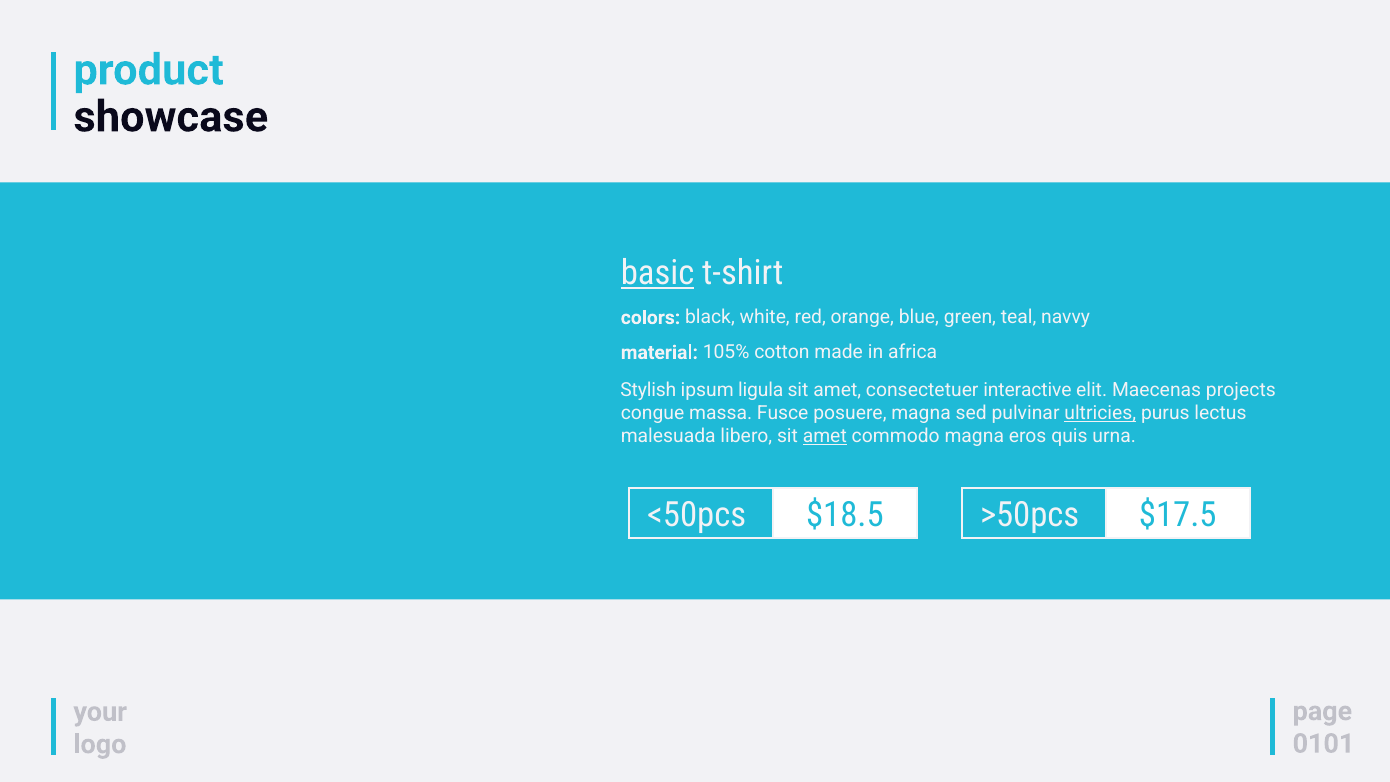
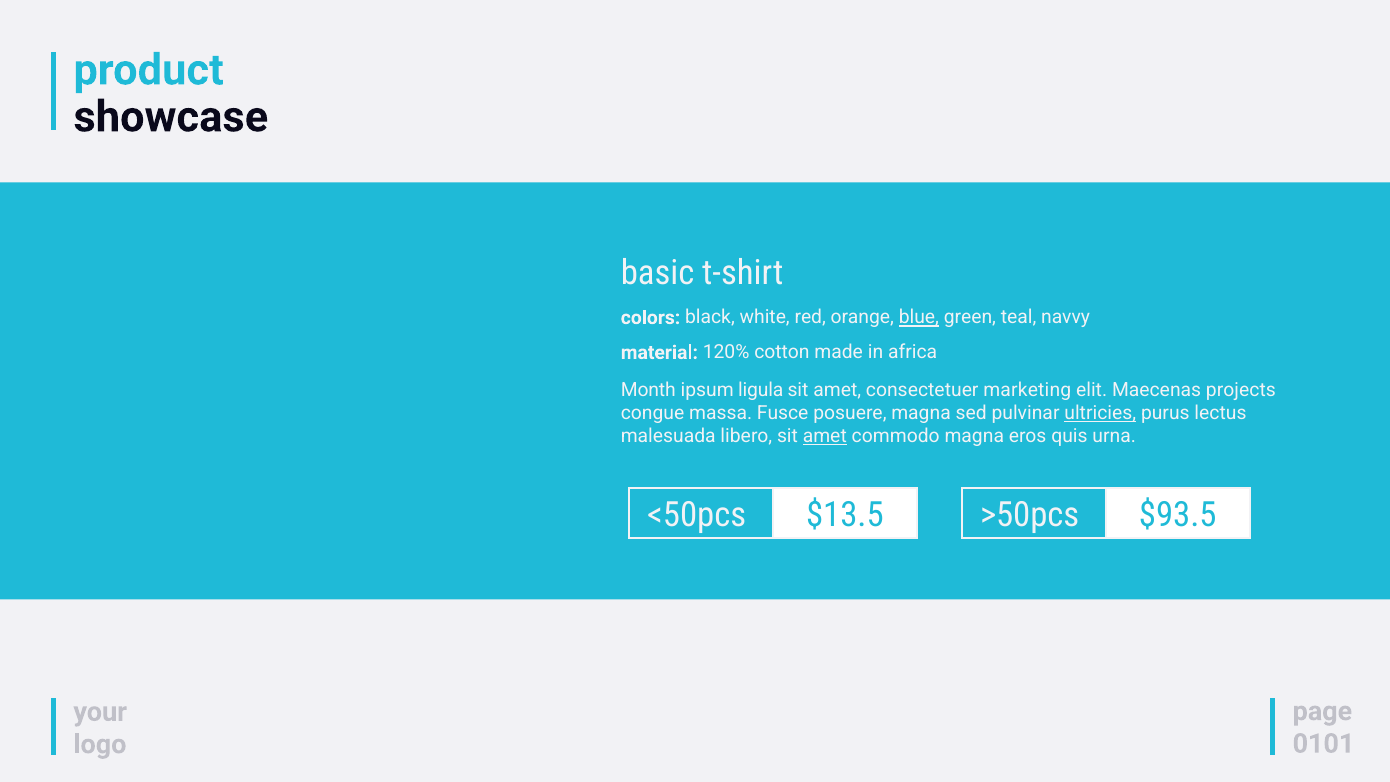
basic underline: present -> none
blue underline: none -> present
105%: 105% -> 120%
Stylish: Stylish -> Month
interactive: interactive -> marketing
$18.5: $18.5 -> $13.5
$17.5: $17.5 -> $93.5
